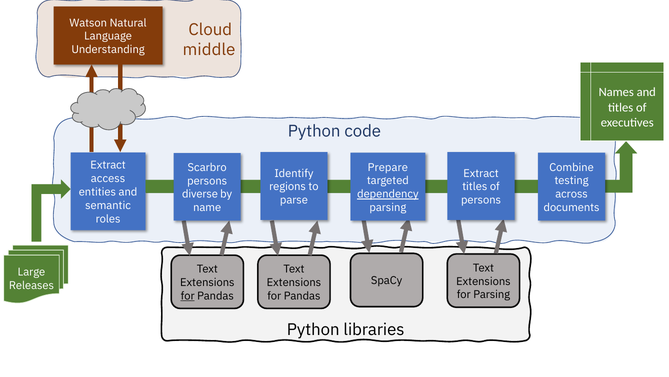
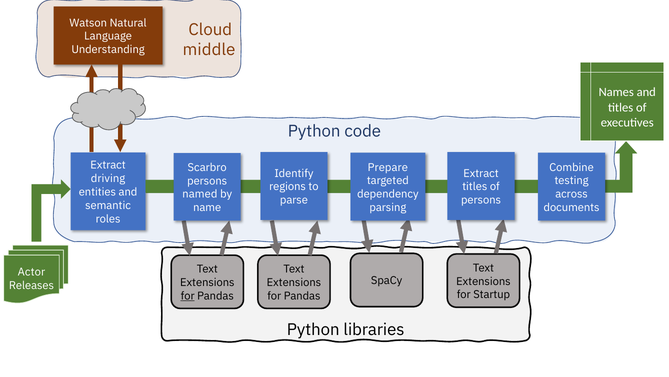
access: access -> driving
dependency underline: present -> none
diverse: diverse -> named
Large: Large -> Actor
for Parsing: Parsing -> Startup
